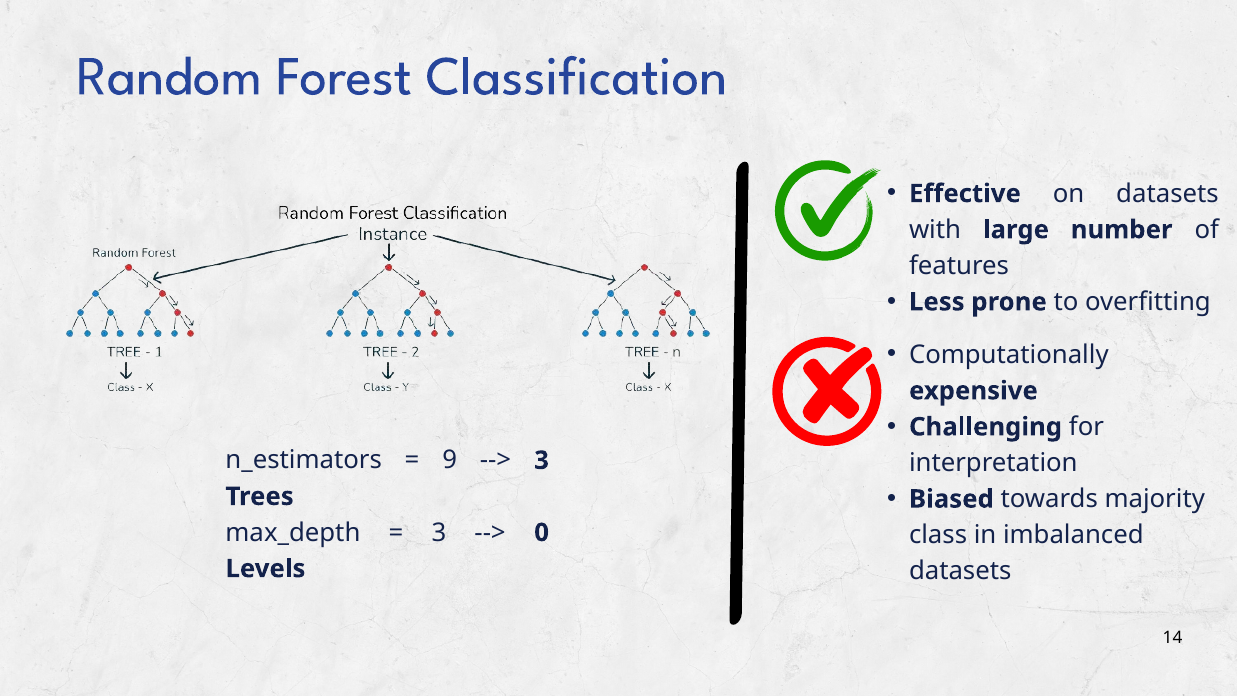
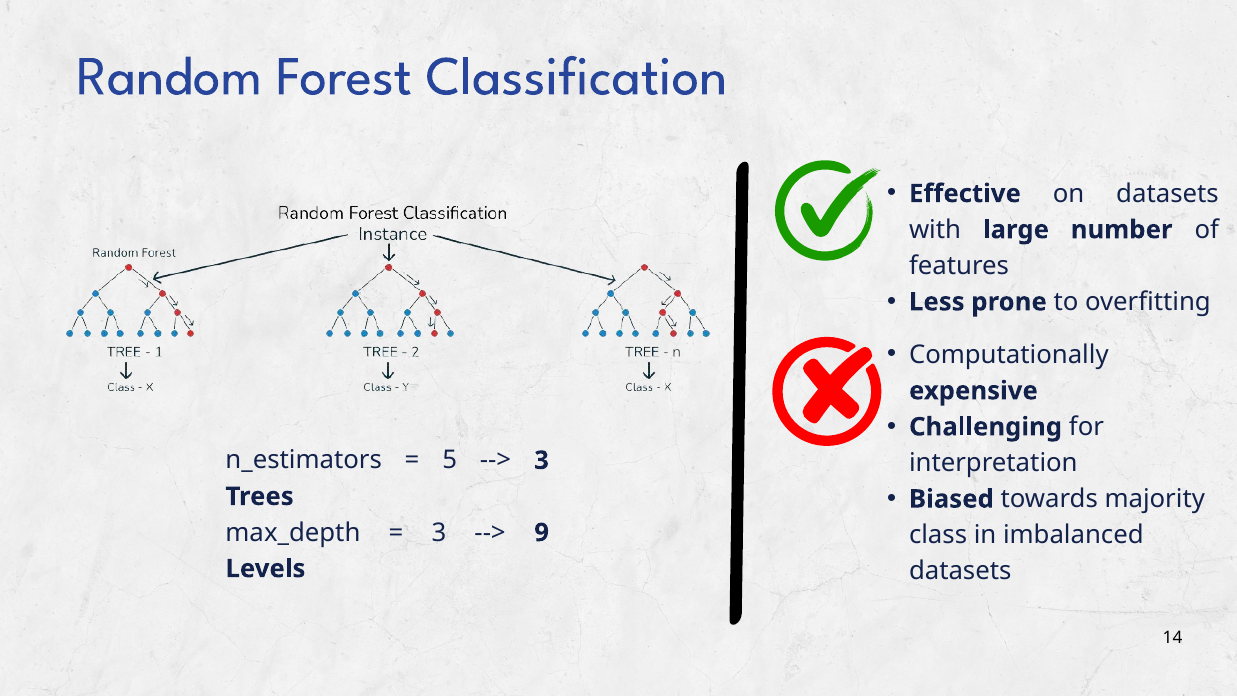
9: 9 -> 5
0: 0 -> 9
